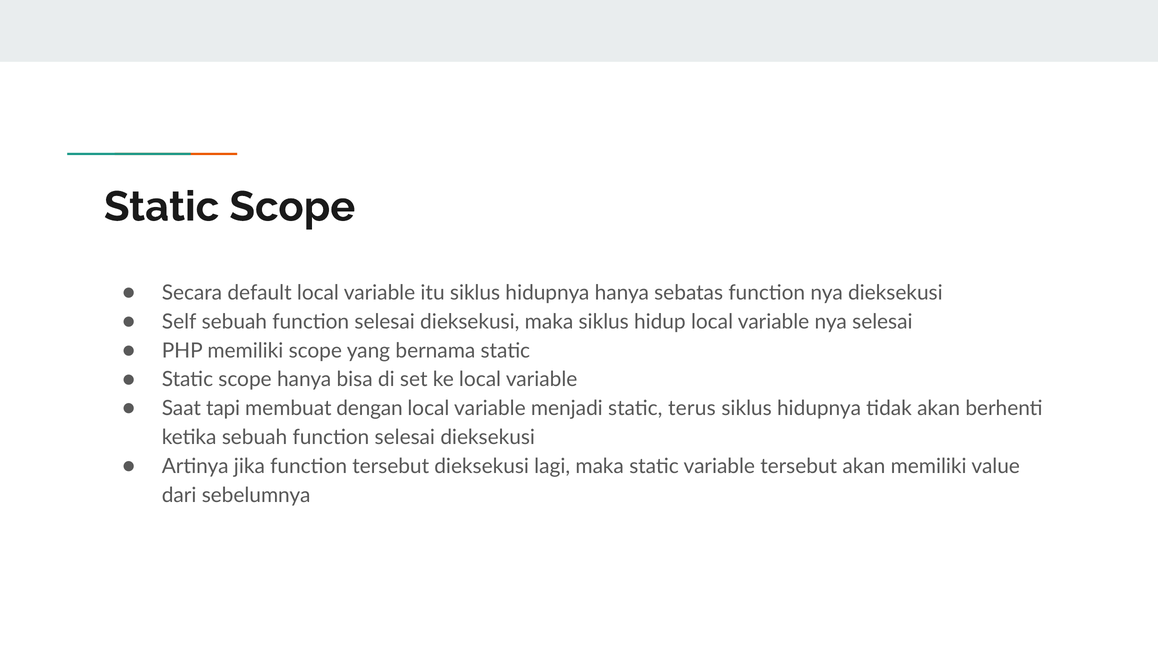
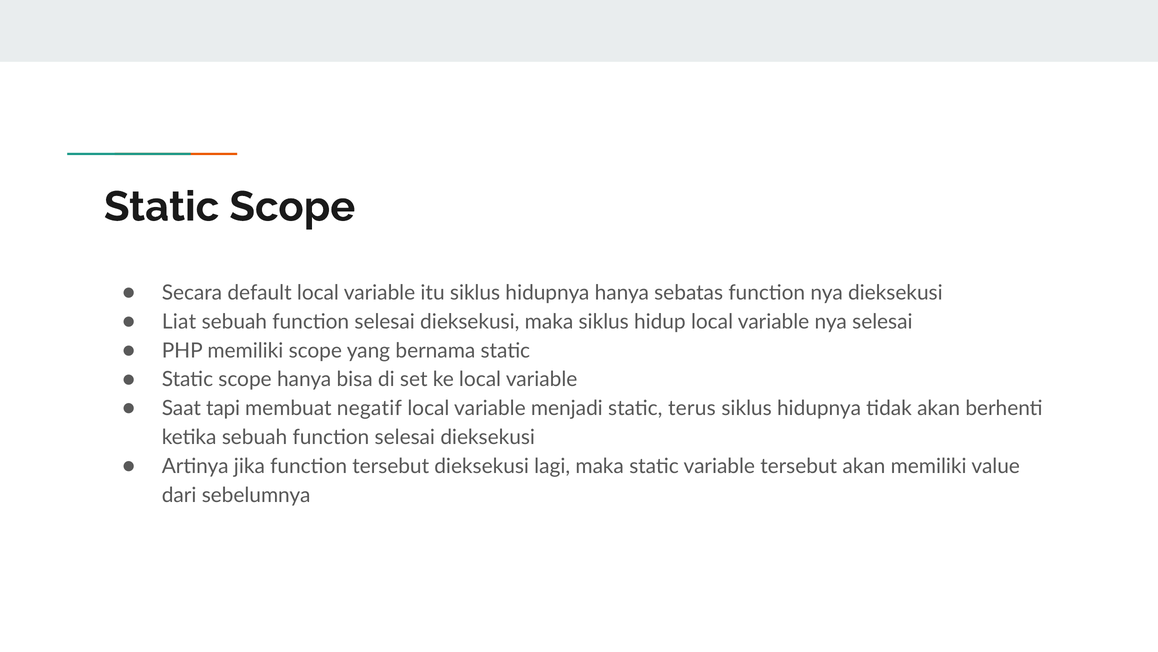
Self: Self -> Liat
dengan: dengan -> negatif
